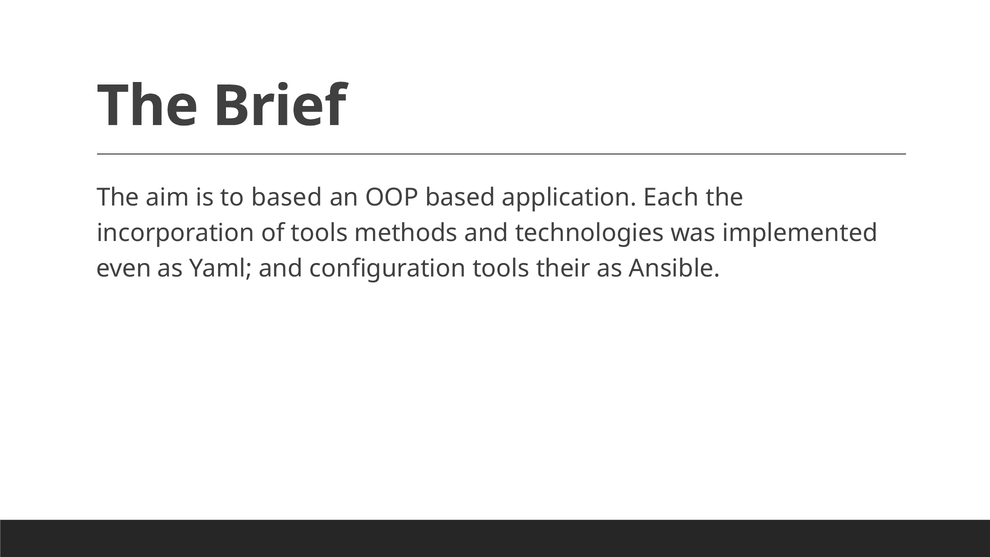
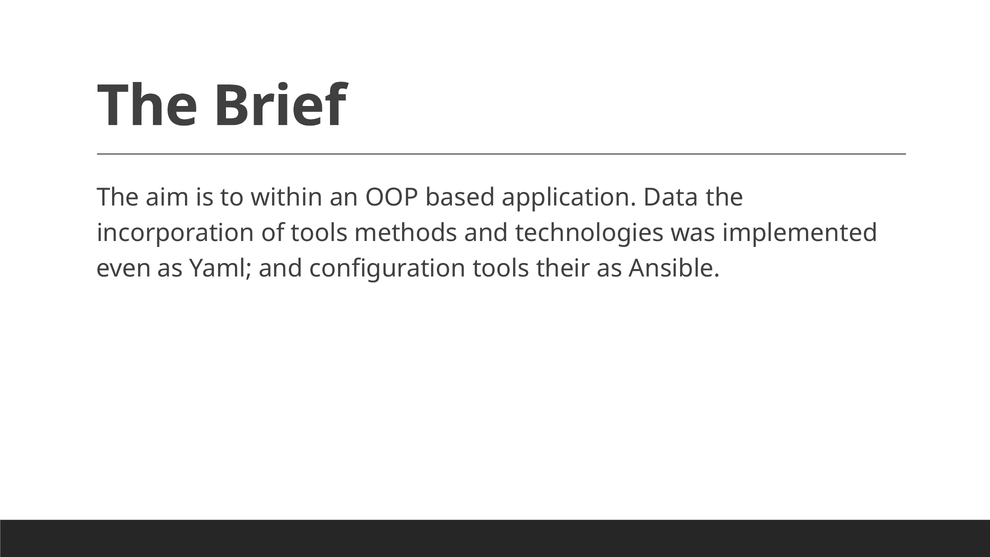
to based: based -> within
Each: Each -> Data
